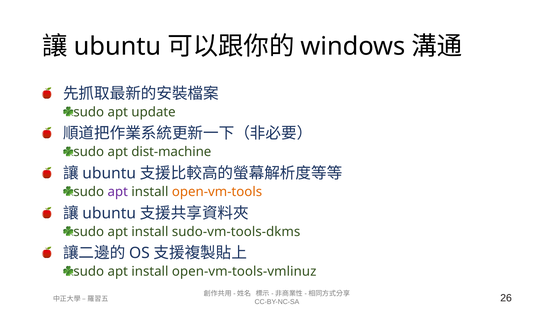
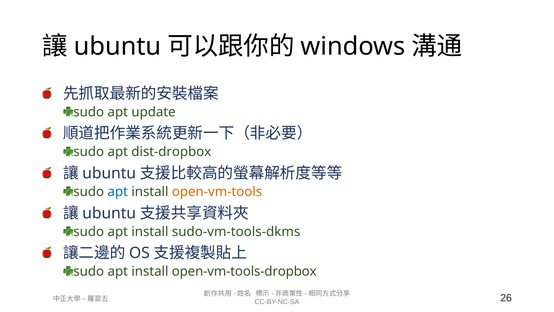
dist-machine: dist-machine -> dist-dropbox
apt at (118, 192) colour: purple -> blue
open-vm-tools-vmlinuz: open-vm-tools-vmlinuz -> open-vm-tools-dropbox
